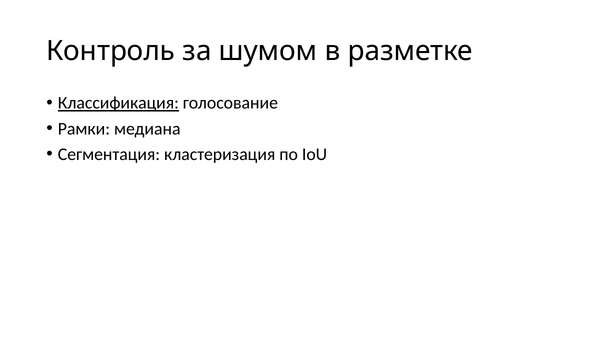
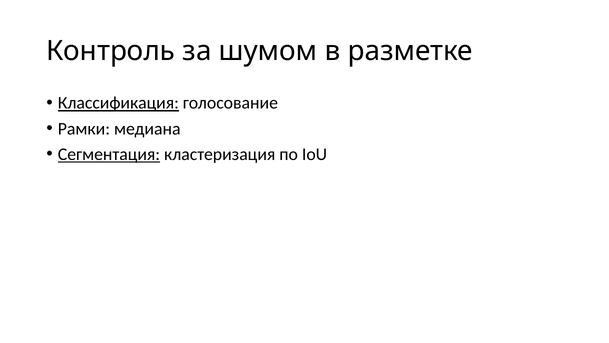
Сегментация underline: none -> present
